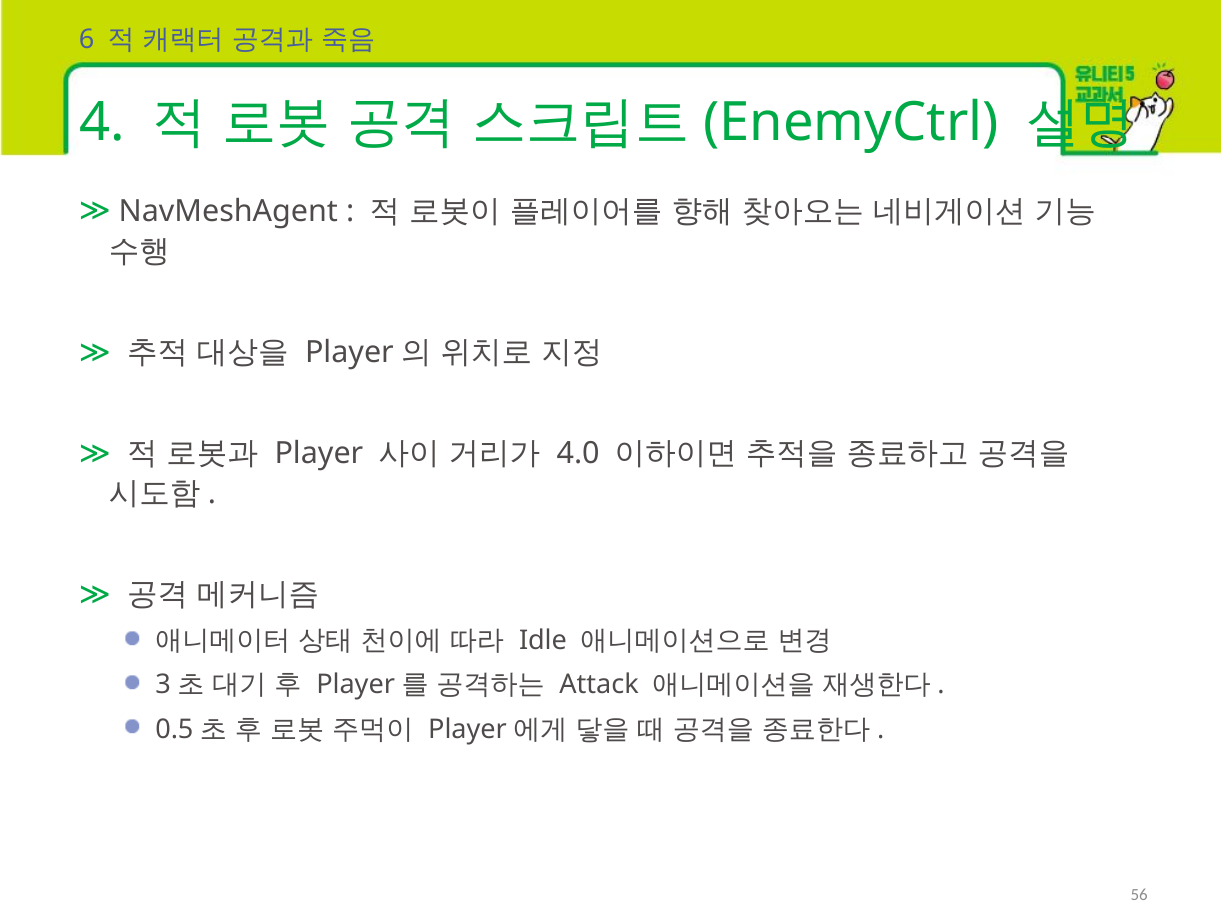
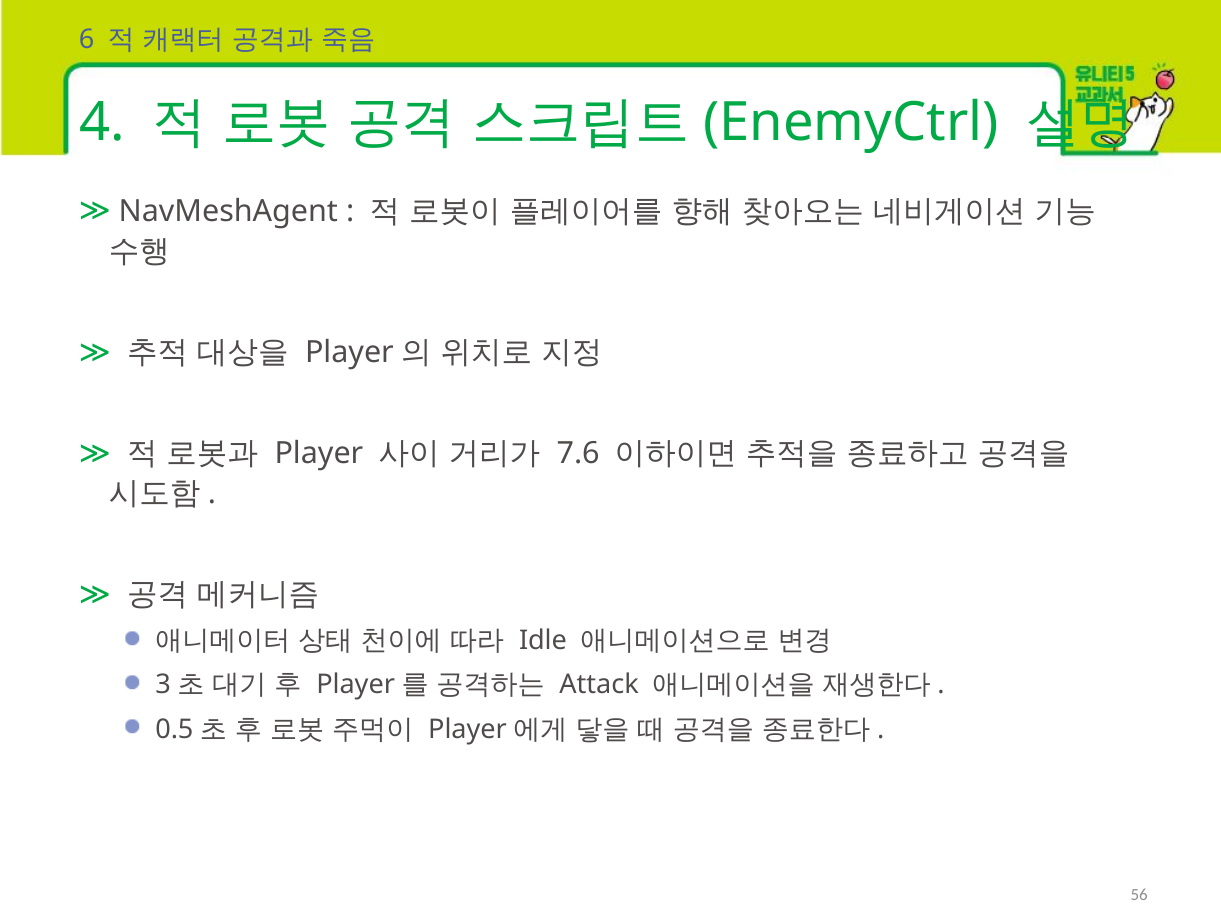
4.0: 4.0 -> 7.6
